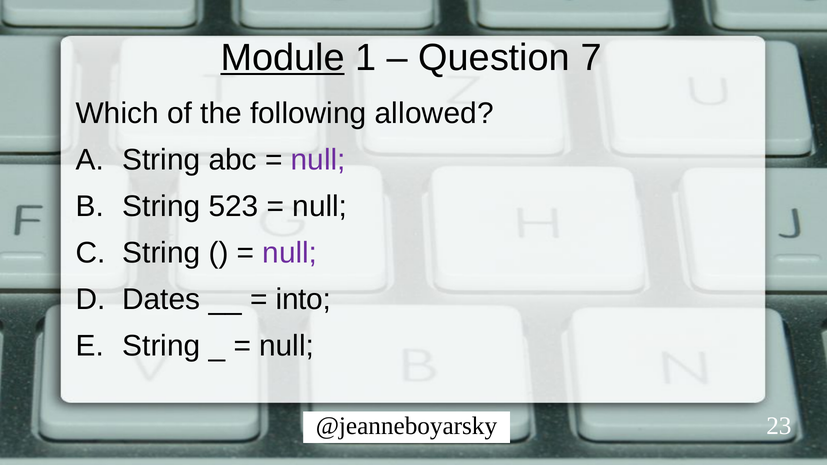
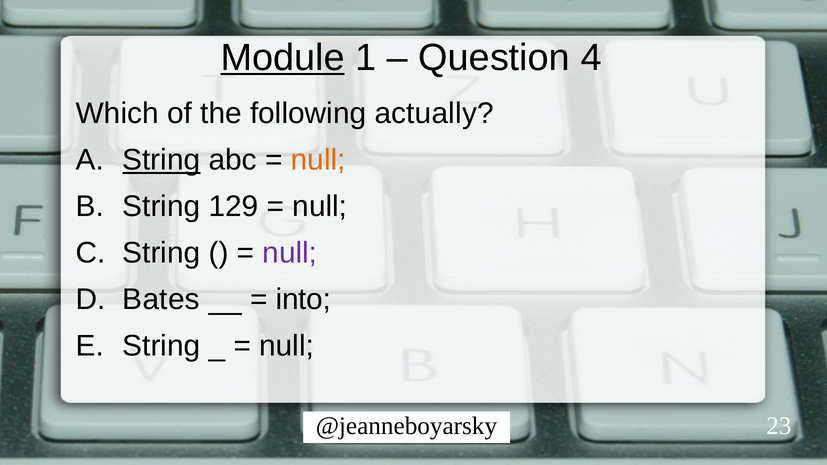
7: 7 -> 4
allowed: allowed -> actually
String at (161, 160) underline: none -> present
null at (318, 160) colour: purple -> orange
523: 523 -> 129
Dates: Dates -> Bates
